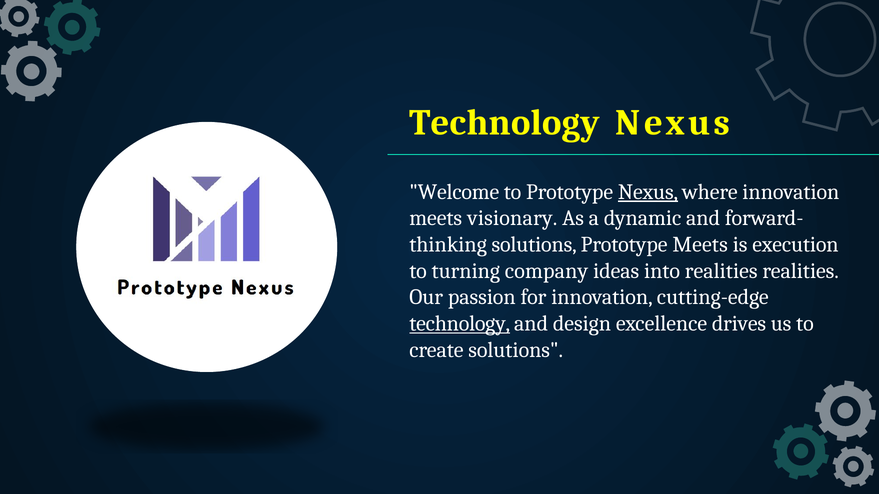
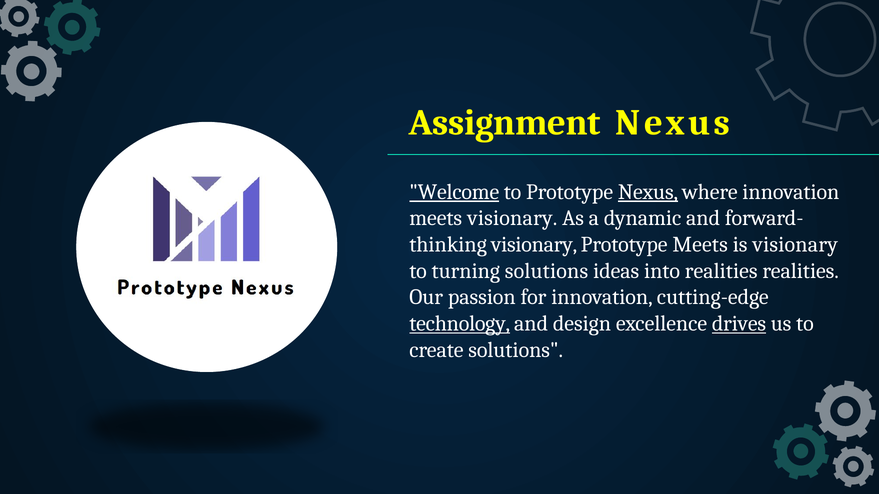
Technology at (505, 123): Technology -> Assignment
Welcome underline: none -> present
solutions at (534, 245): solutions -> visionary
is execution: execution -> visionary
turning company: company -> solutions
drives underline: none -> present
